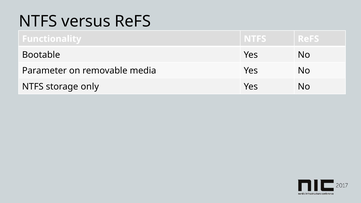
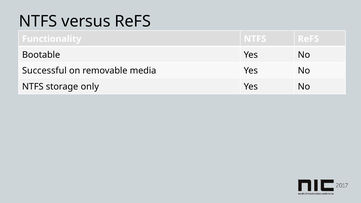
Parameter: Parameter -> Successful
